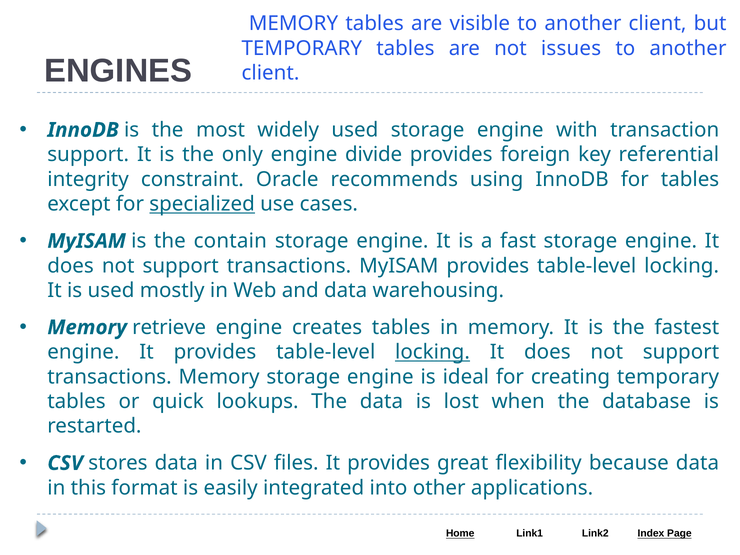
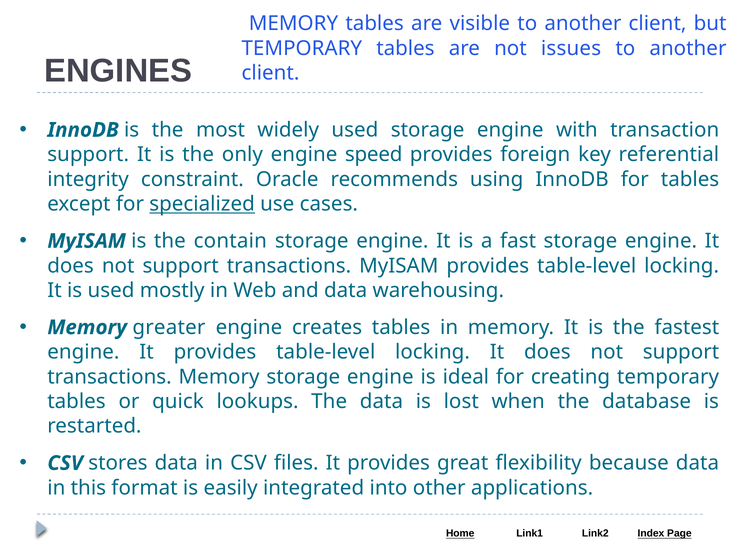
divide: divide -> speed
retrieve: retrieve -> greater
locking at (432, 352) underline: present -> none
